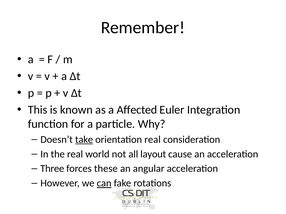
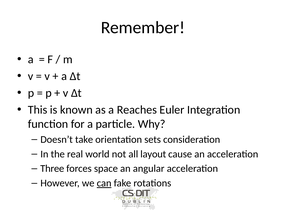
Affected: Affected -> Reaches
take underline: present -> none
orientation real: real -> sets
these: these -> space
